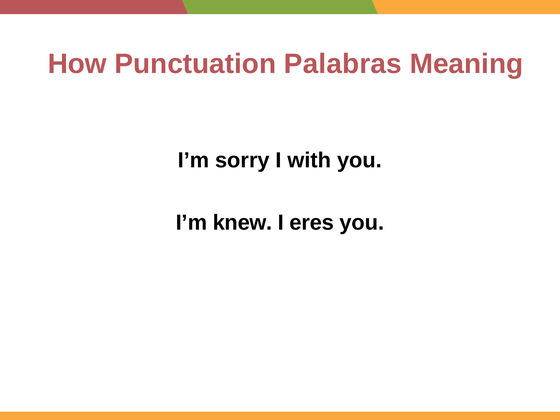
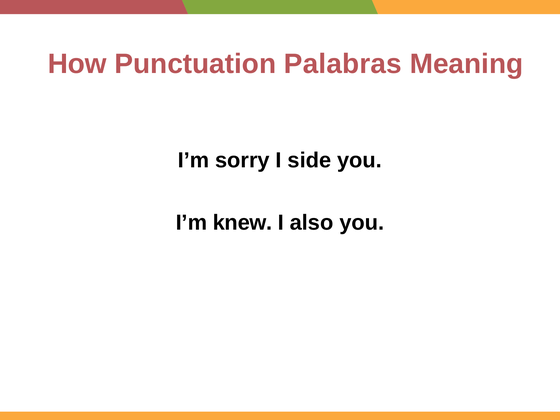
with: with -> side
eres: eres -> also
